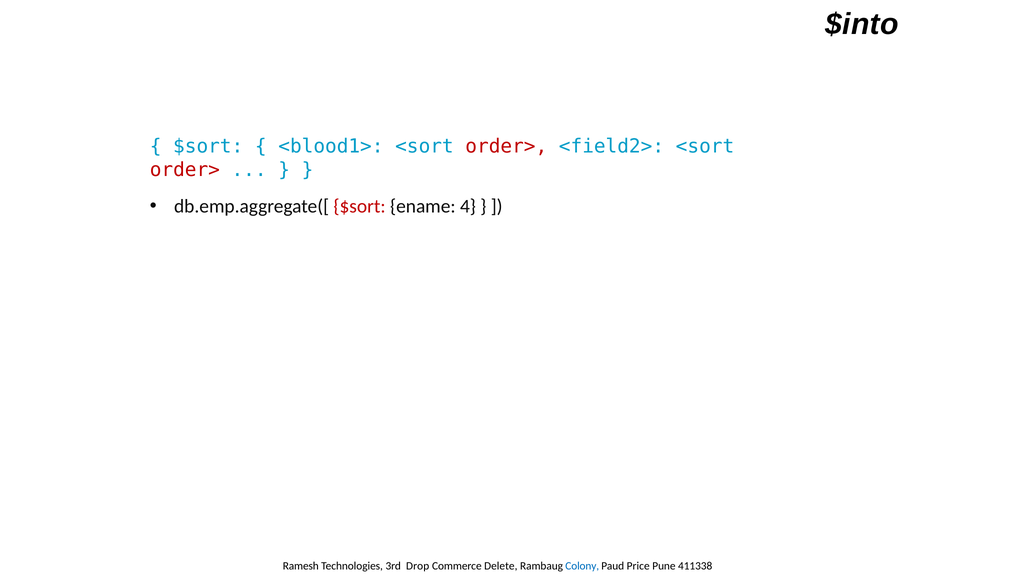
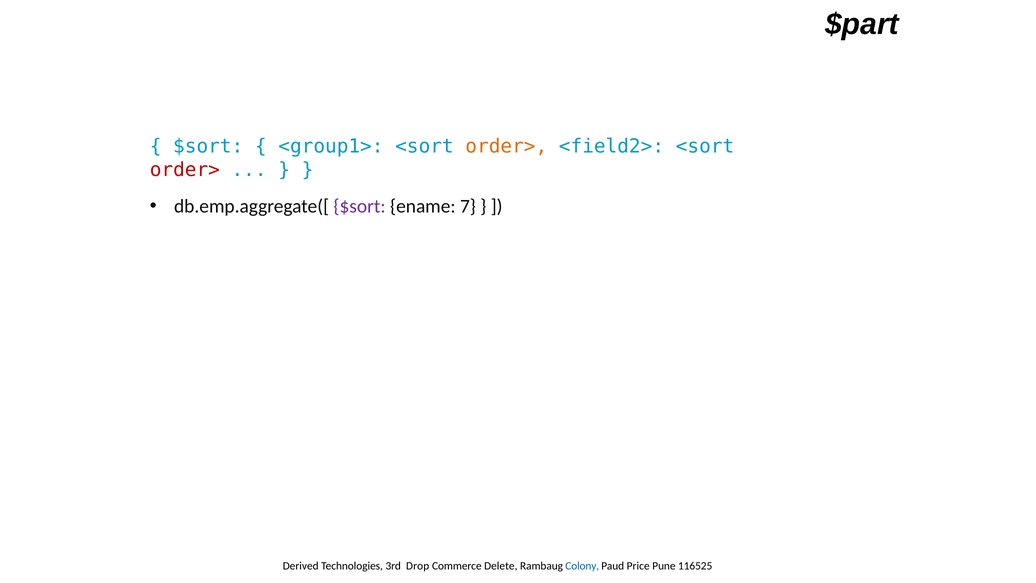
$into: $into -> $part
<blood1>: <blood1> -> <group1>
order> at (506, 146) colour: red -> orange
$sort at (360, 206) colour: red -> purple
4: 4 -> 7
Ramesh: Ramesh -> Derived
411338: 411338 -> 116525
